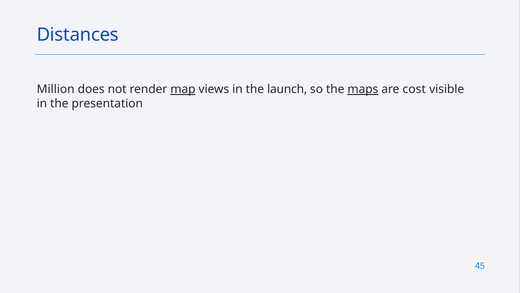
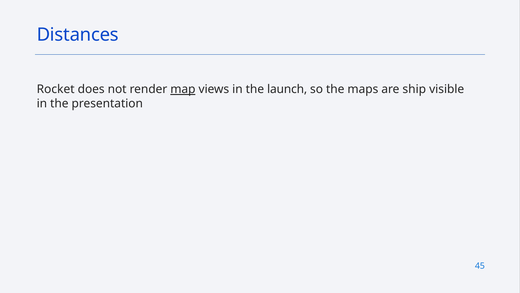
Million: Million -> Rocket
maps underline: present -> none
cost: cost -> ship
